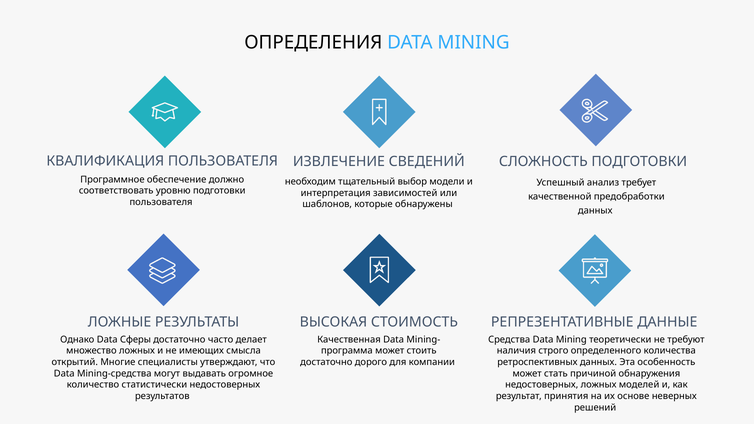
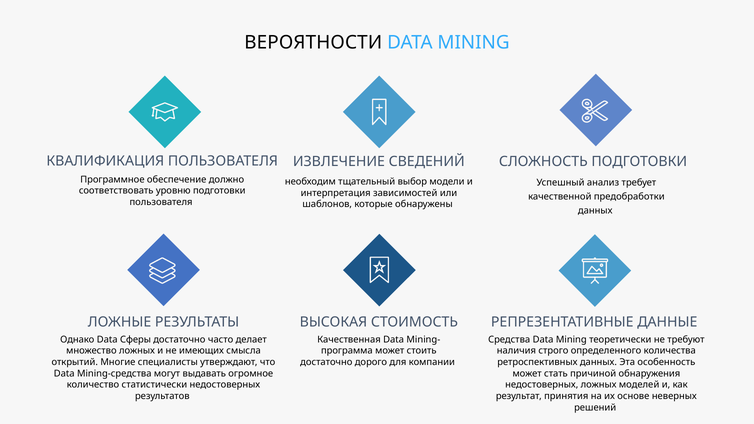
ОПРЕДЕЛЕНИЯ: ОПРЕДЕЛЕНИЯ -> ВЕРОЯТНОСТИ
